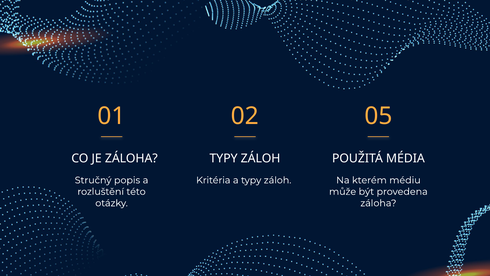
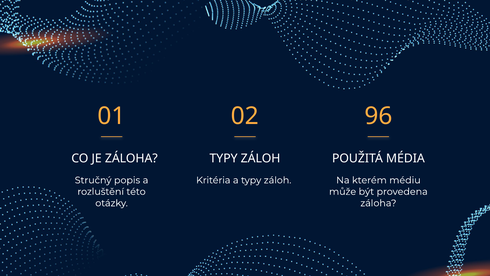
05: 05 -> 96
